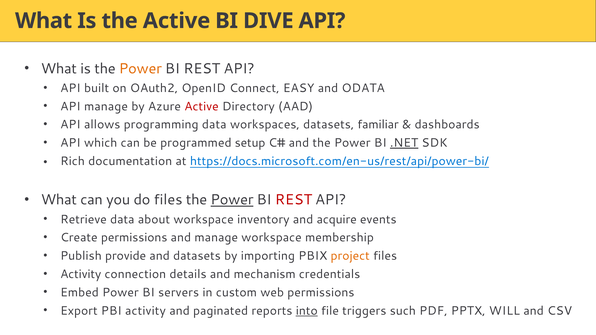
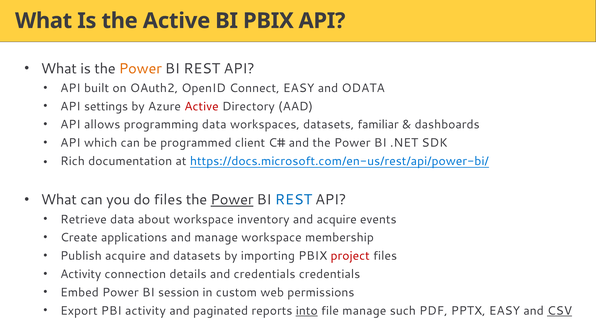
BI DIVE: DIVE -> PBIX
API manage: manage -> settings
setup: setup -> client
.NET underline: present -> none
REST at (293, 200) colour: red -> blue
Create permissions: permissions -> applications
Publish provide: provide -> acquire
project colour: orange -> red
and mechanism: mechanism -> credentials
servers: servers -> session
file triggers: triggers -> manage
PPTX WILL: WILL -> EASY
CSV underline: none -> present
